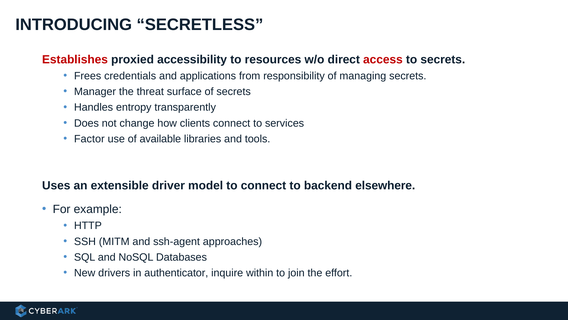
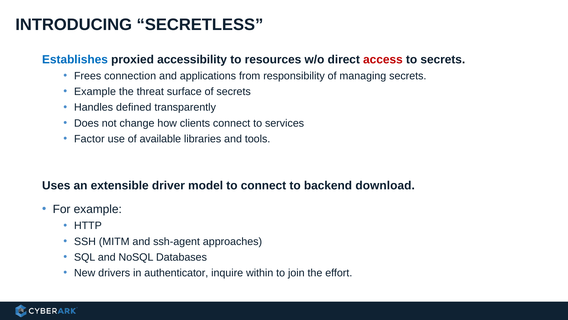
Establishes colour: red -> blue
credentials: credentials -> connection
Manager at (95, 91): Manager -> Example
entropy: entropy -> defined
elsewhere: elsewhere -> download
